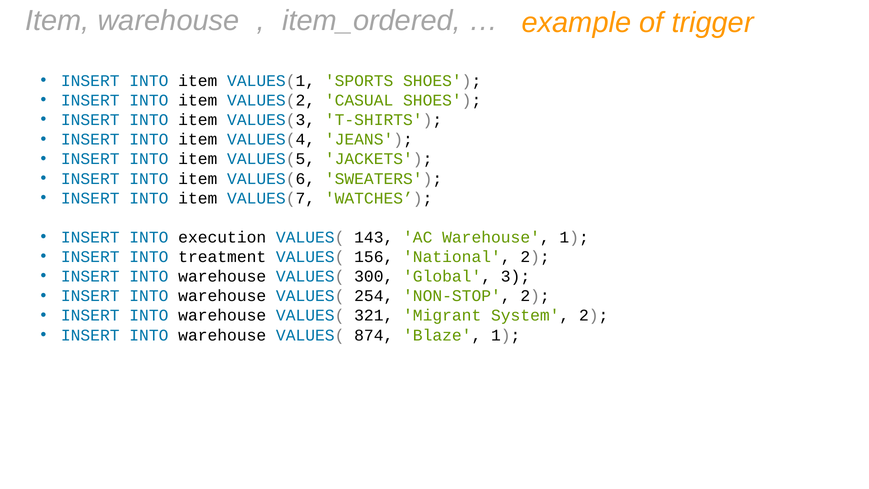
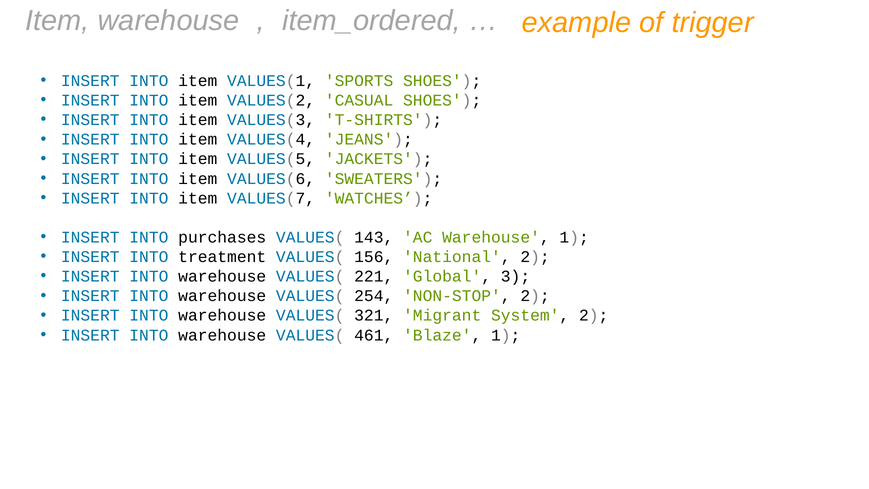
execution: execution -> purchases
300: 300 -> 221
874: 874 -> 461
